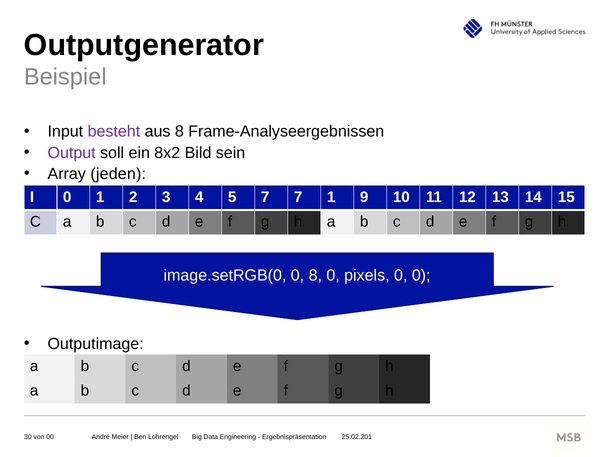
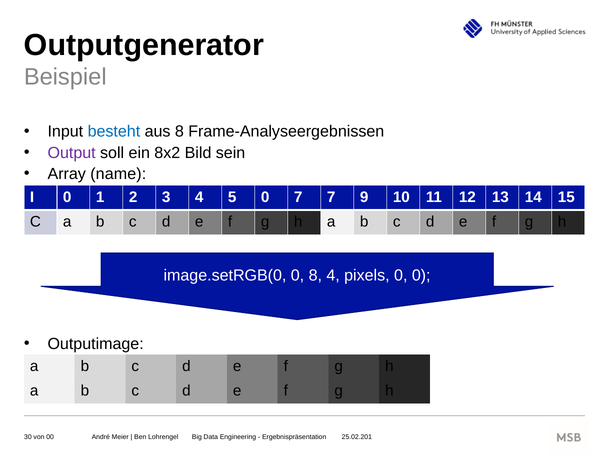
besteht colour: purple -> blue
jeden: jeden -> name
5 7: 7 -> 0
7 1: 1 -> 7
8 0: 0 -> 4
